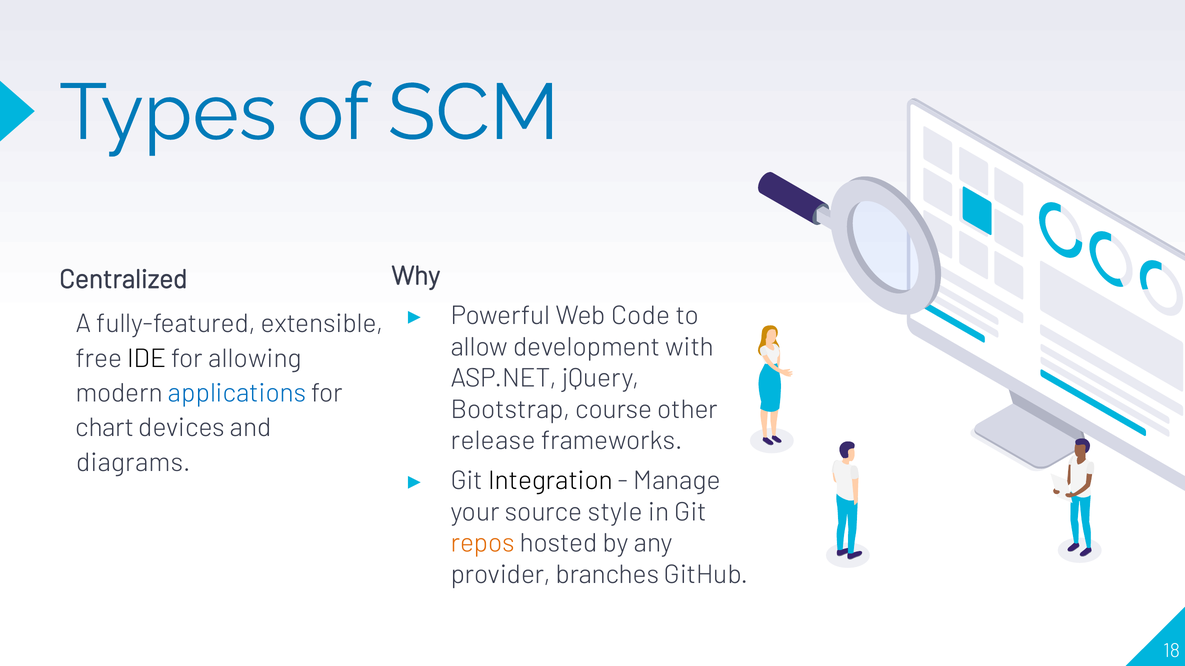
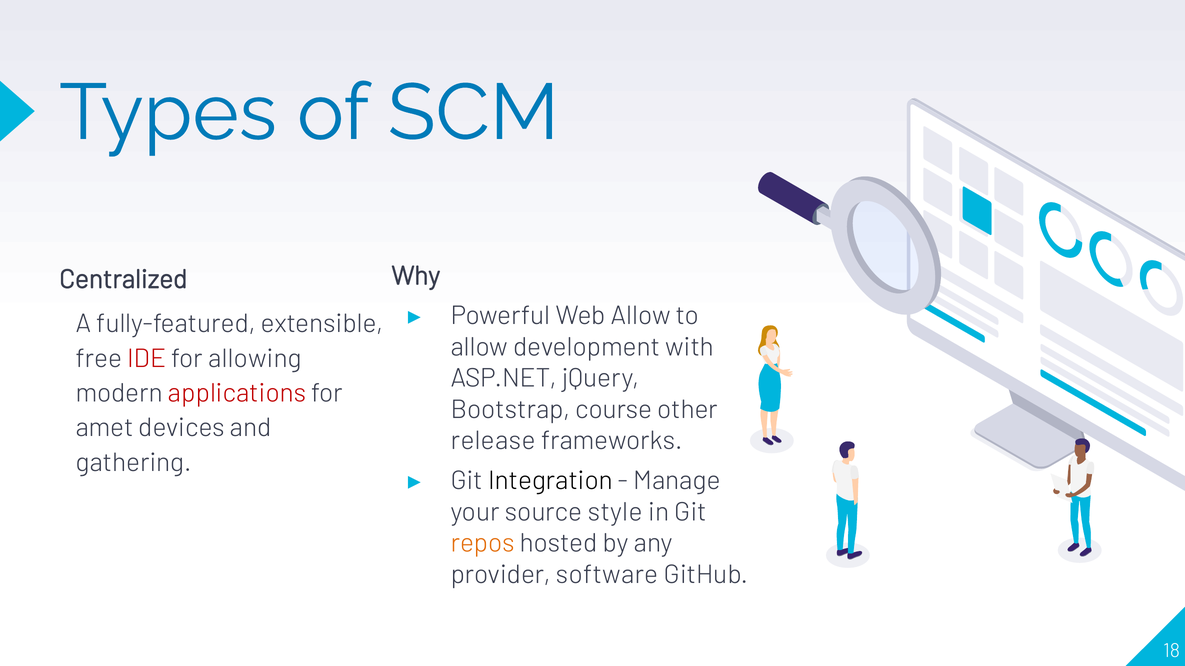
Web Code: Code -> Allow
IDE colour: black -> red
applications colour: blue -> red
chart: chart -> amet
diagrams: diagrams -> gathering
branches: branches -> software
